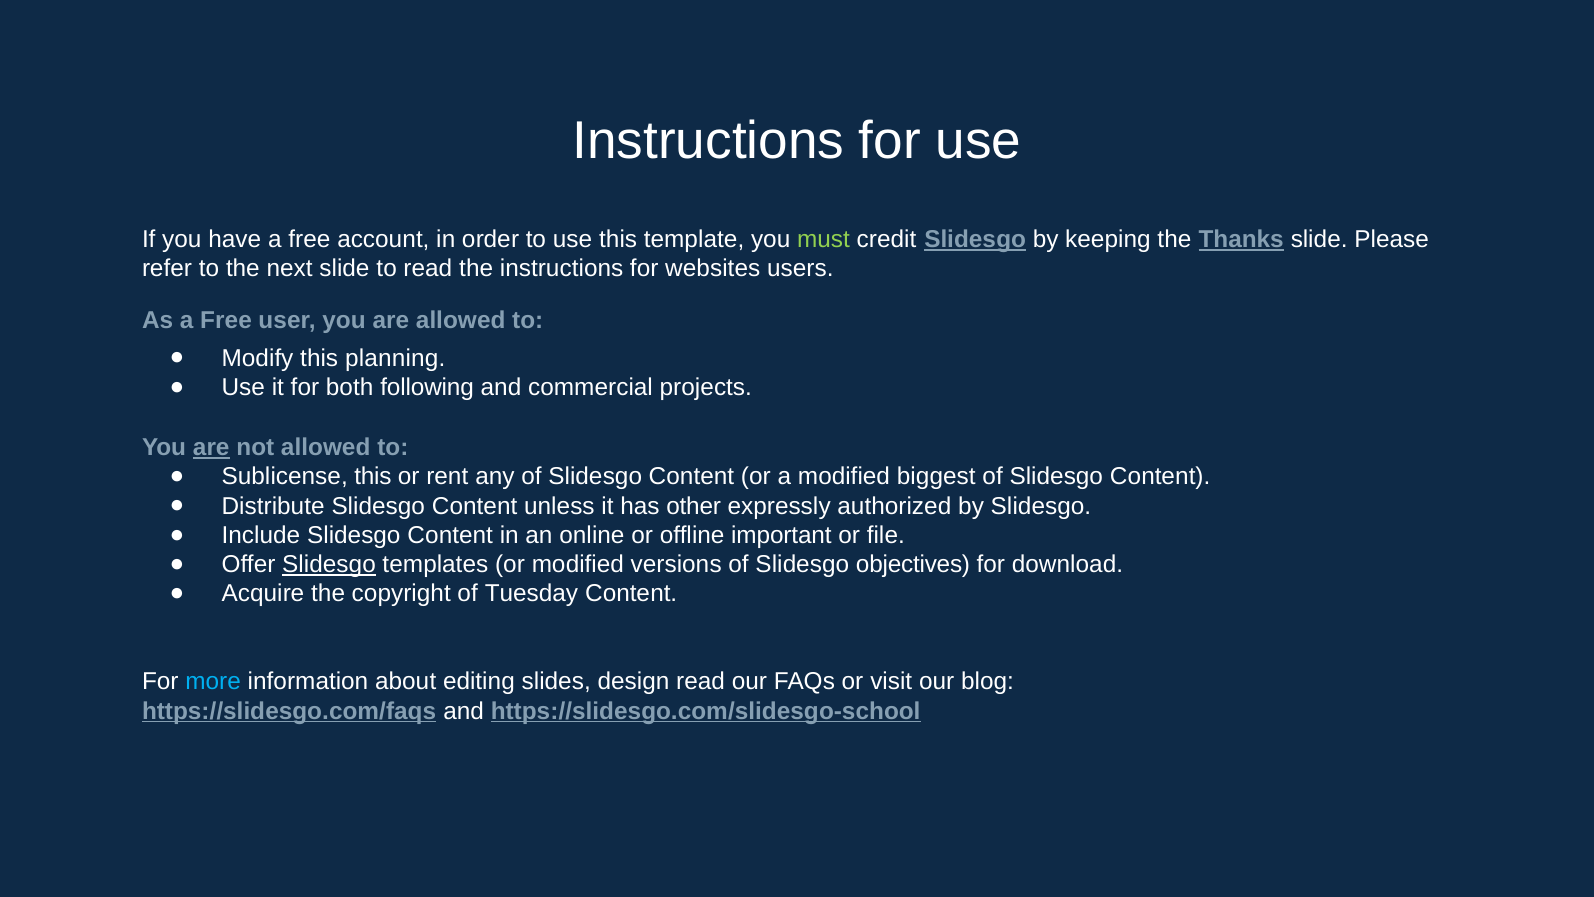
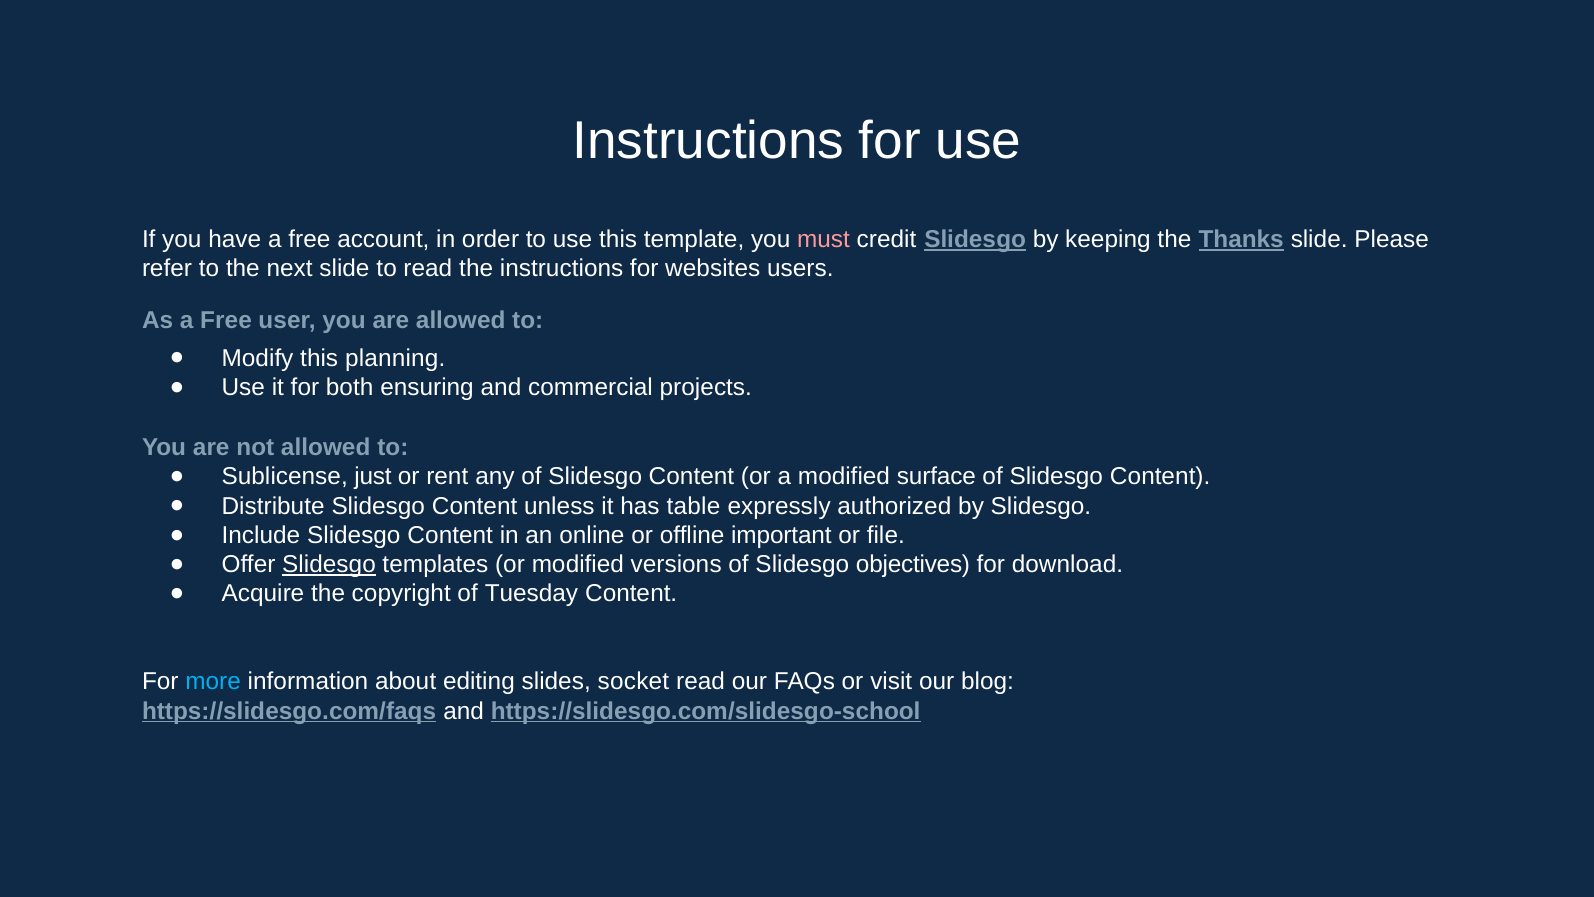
must colour: light green -> pink
following: following -> ensuring
are at (211, 448) underline: present -> none
Sublicense this: this -> just
biggest: biggest -> surface
other: other -> table
design: design -> socket
